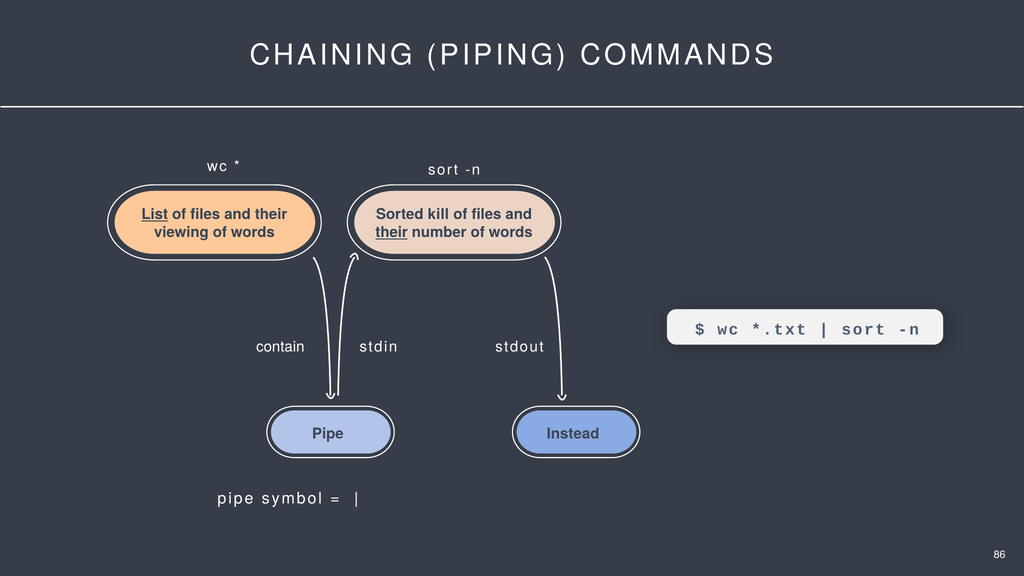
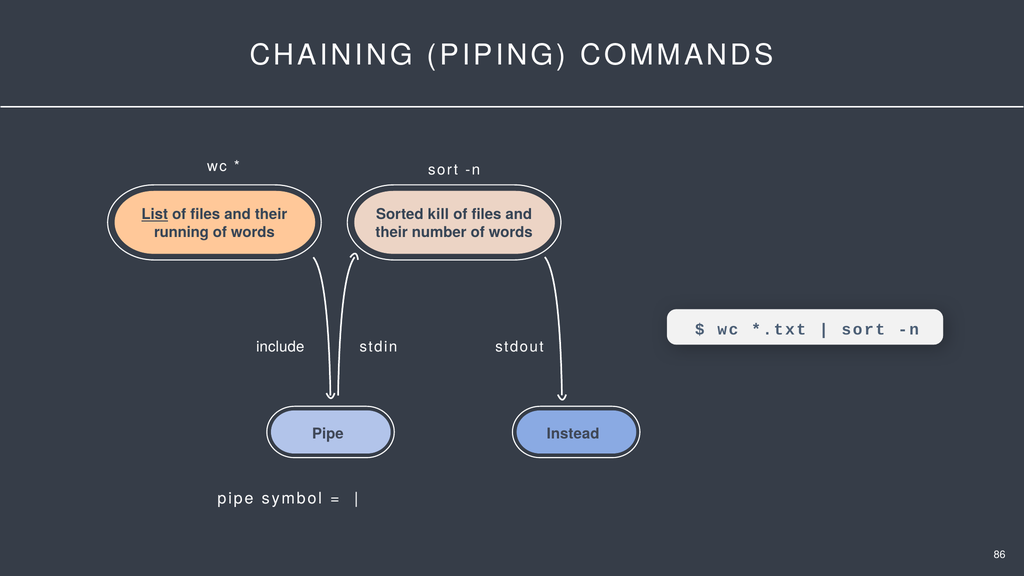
viewing: viewing -> running
their at (392, 233) underline: present -> none
contain: contain -> include
